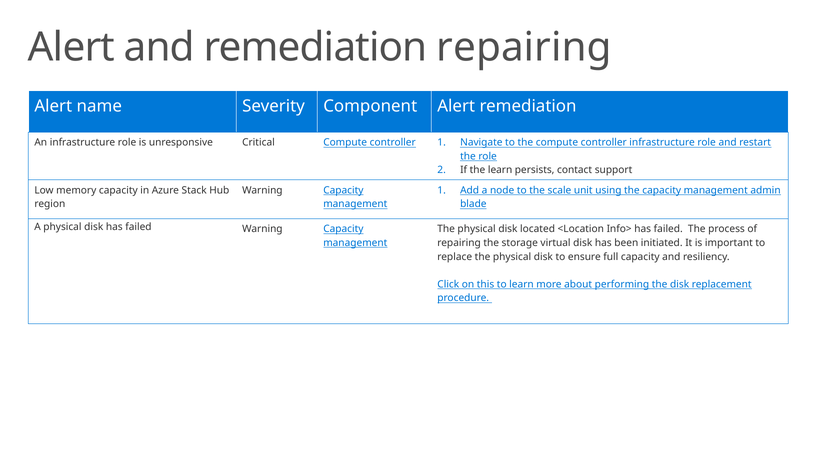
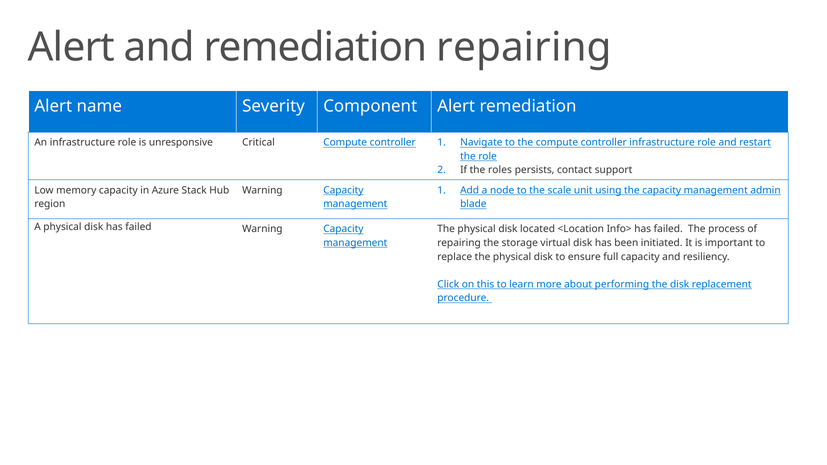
the learn: learn -> roles
